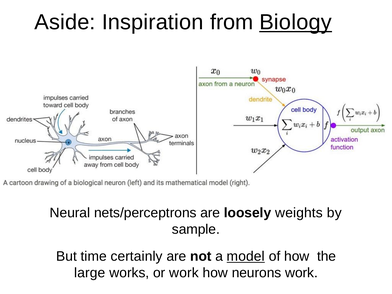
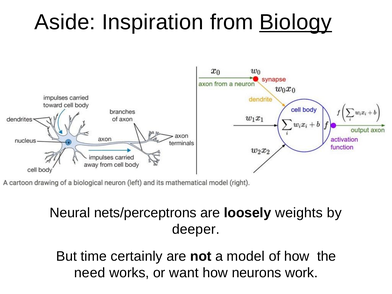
sample: sample -> deeper
model underline: present -> none
large: large -> need
or work: work -> want
